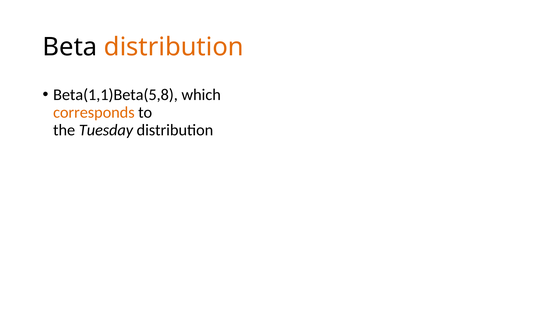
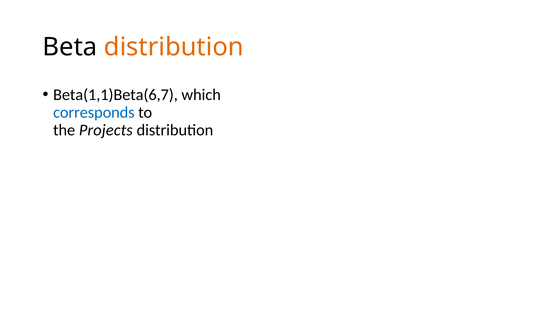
Beta(1,1)Beta(5,8: Beta(1,1)Beta(5,8 -> Beta(1,1)Beta(6,7
corresponds colour: orange -> blue
Tuesday: Tuesday -> Projects
